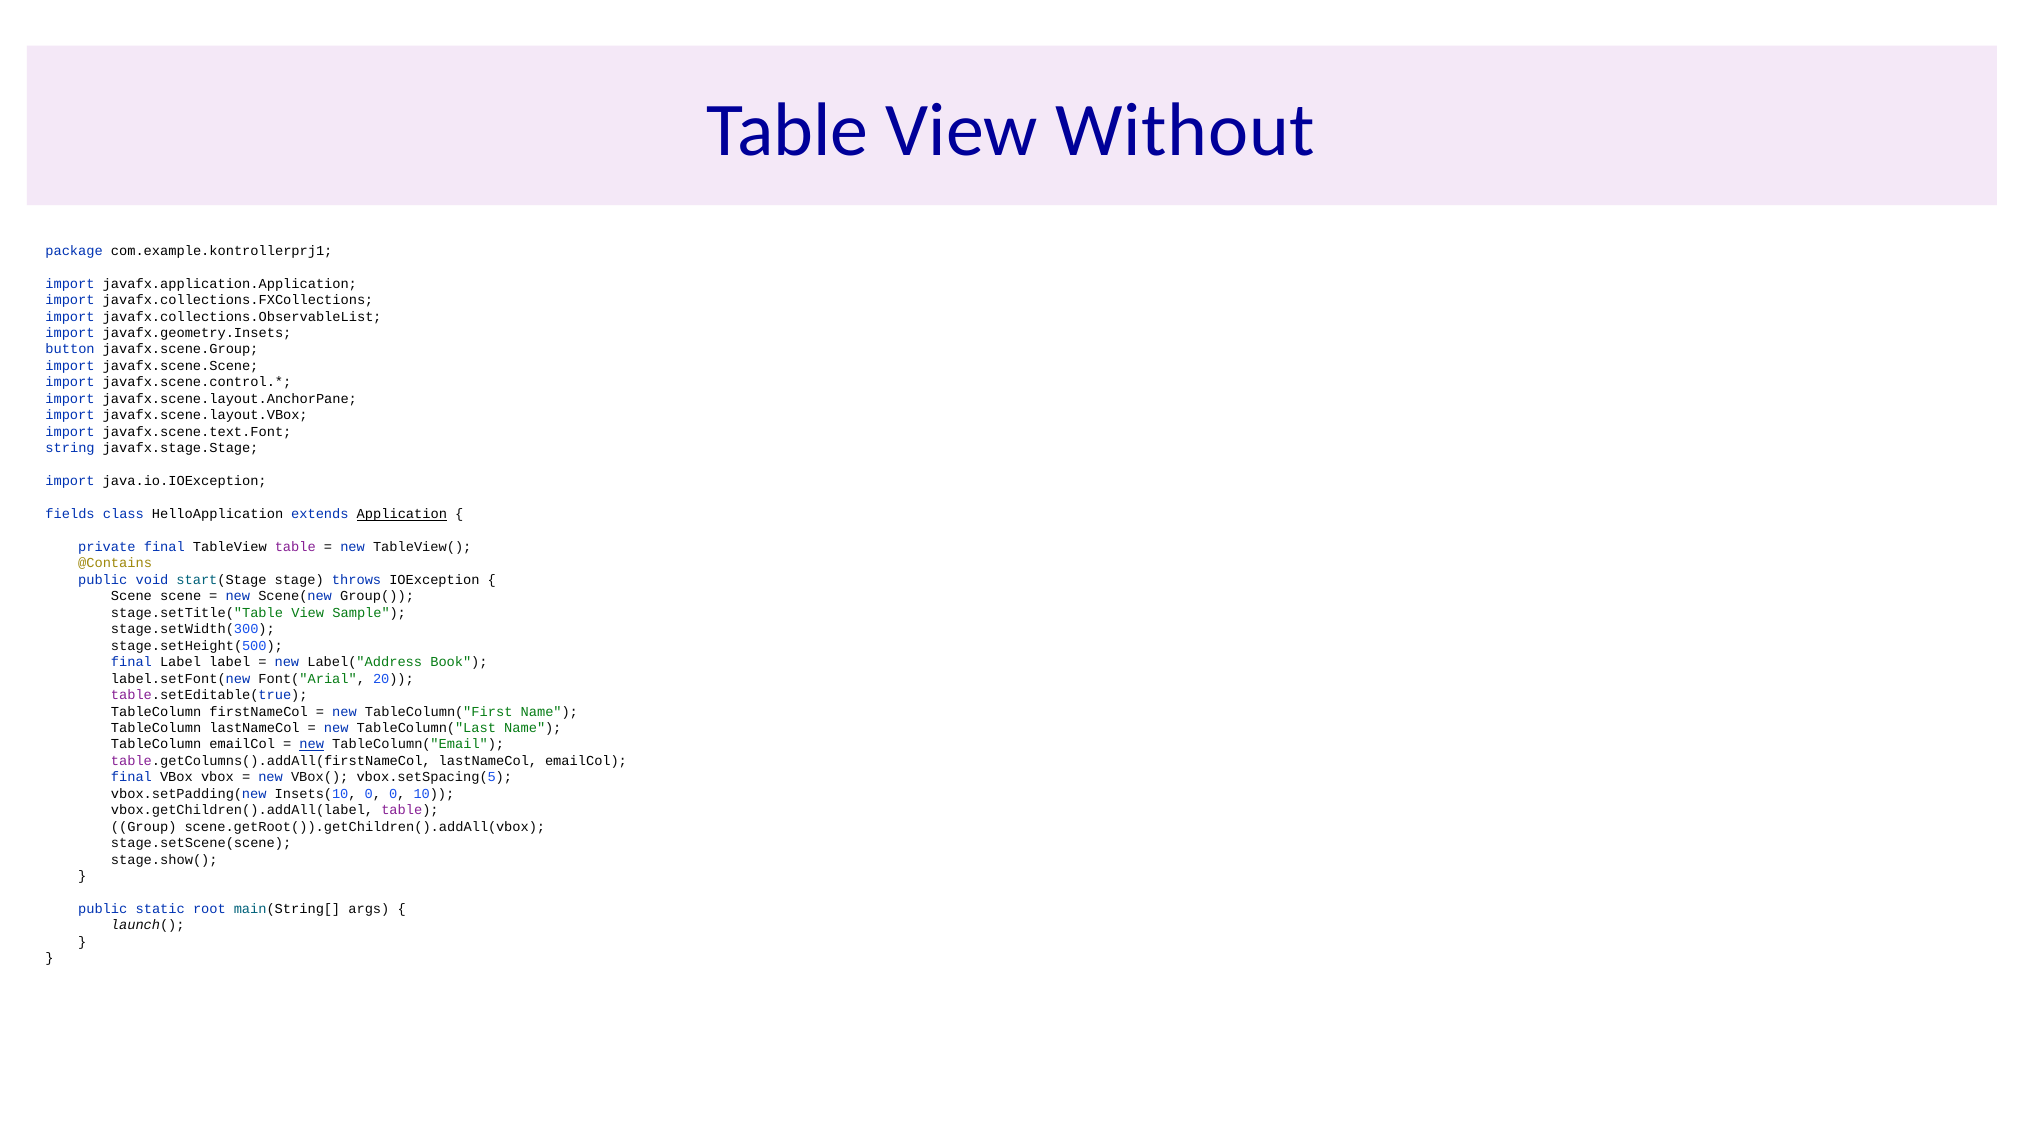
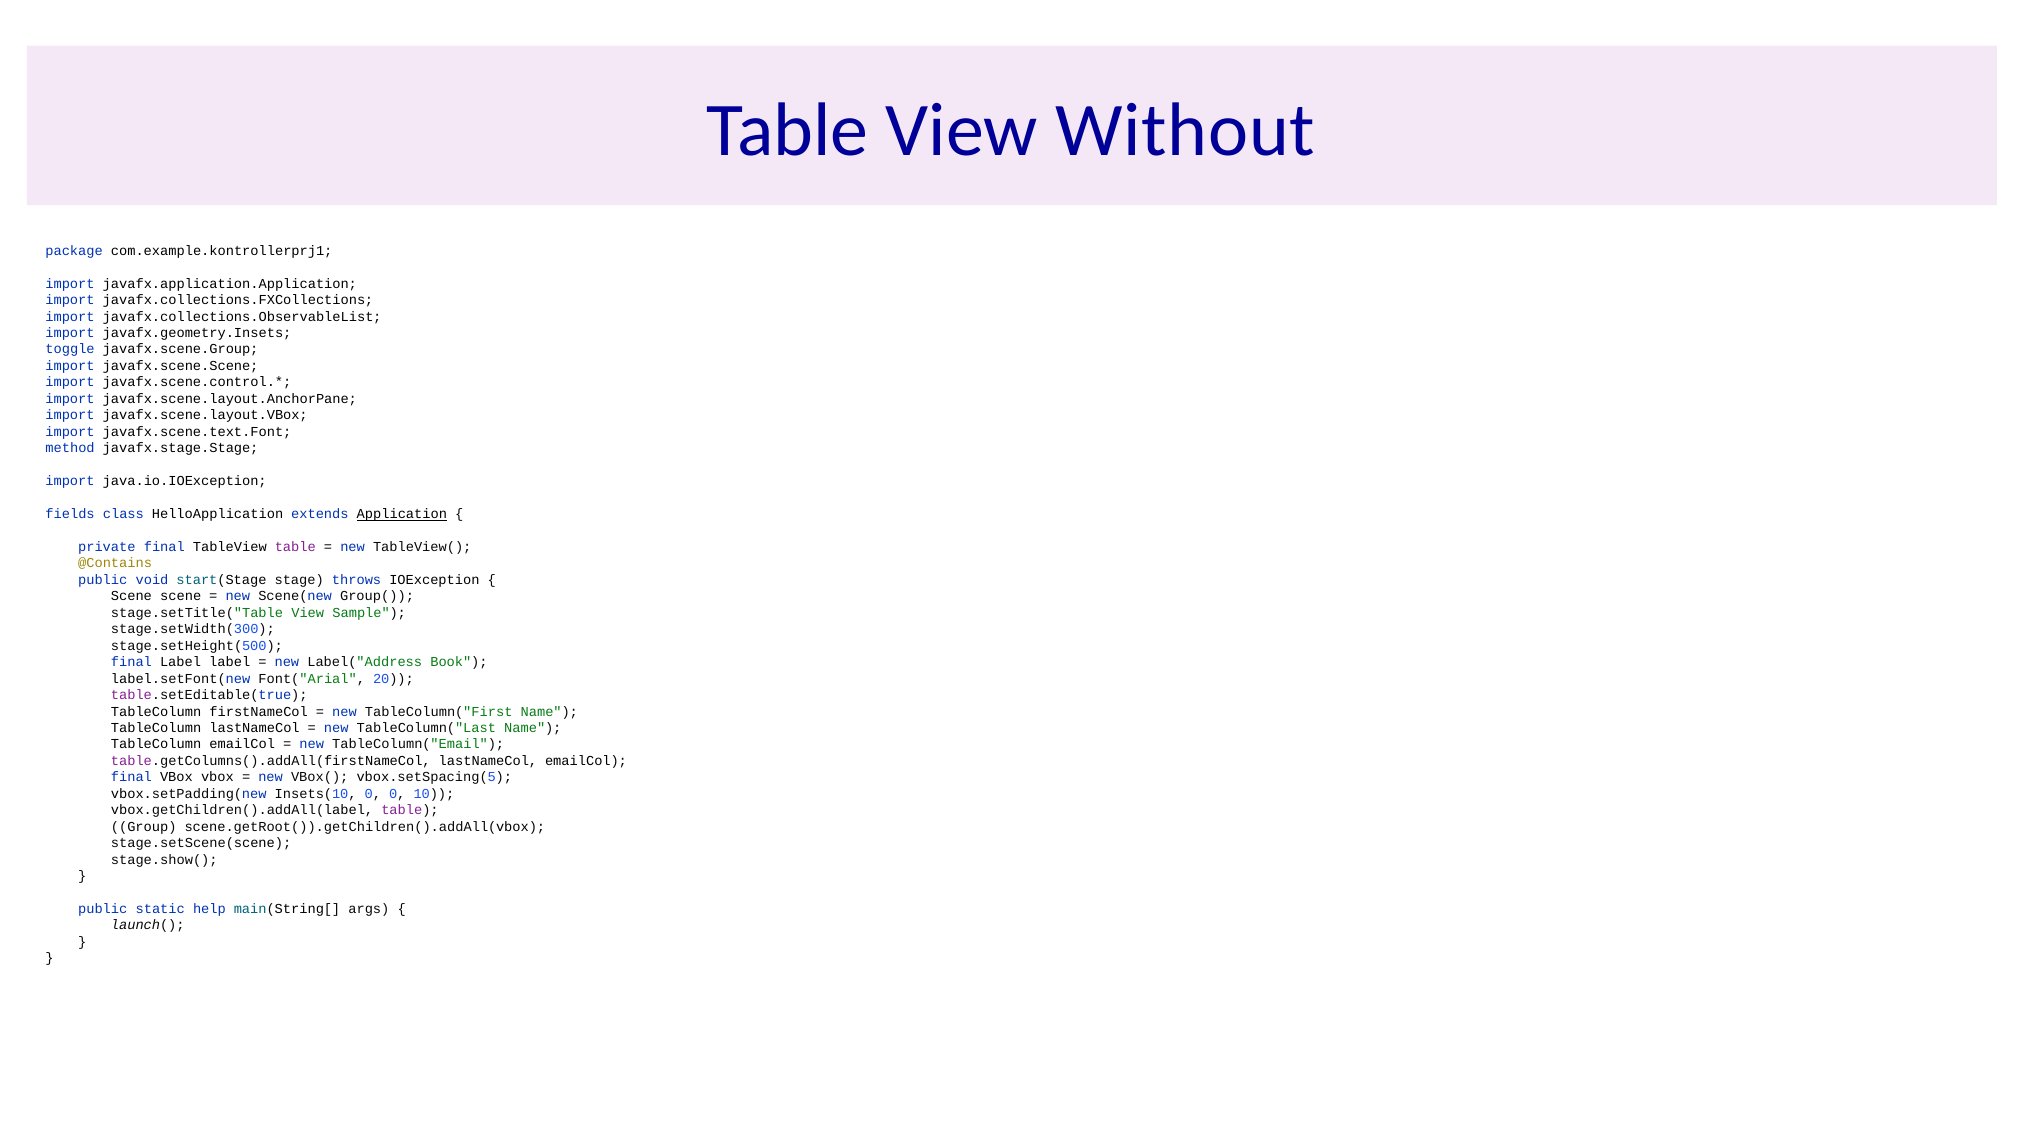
button: button -> toggle
string: string -> method
new at (312, 745) underline: present -> none
root: root -> help
